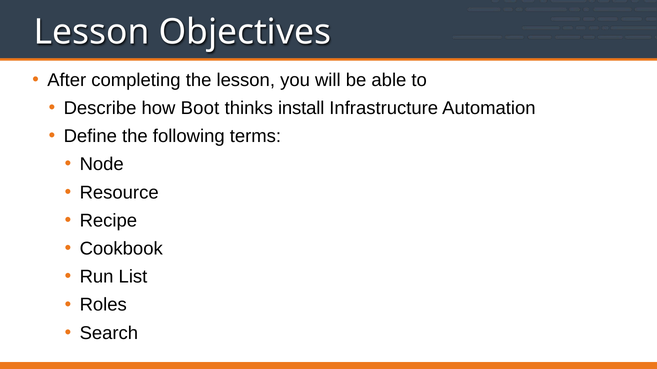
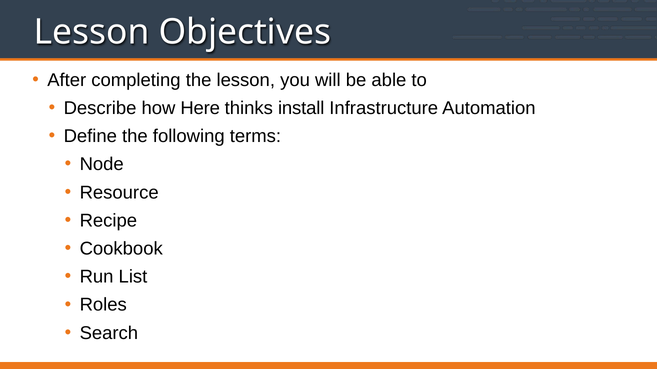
Boot: Boot -> Here
